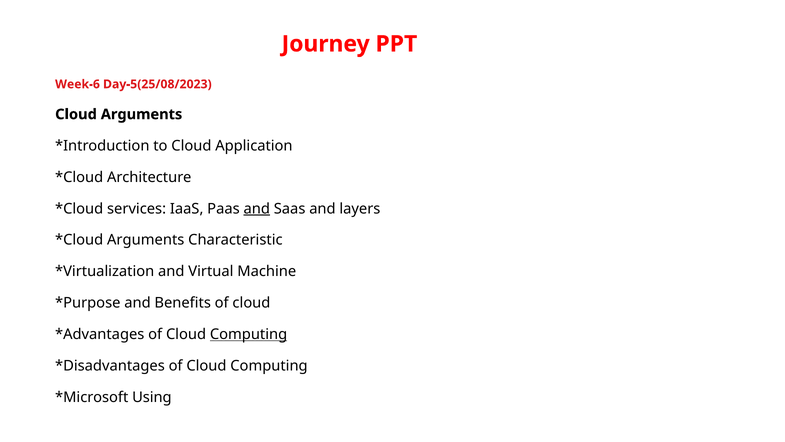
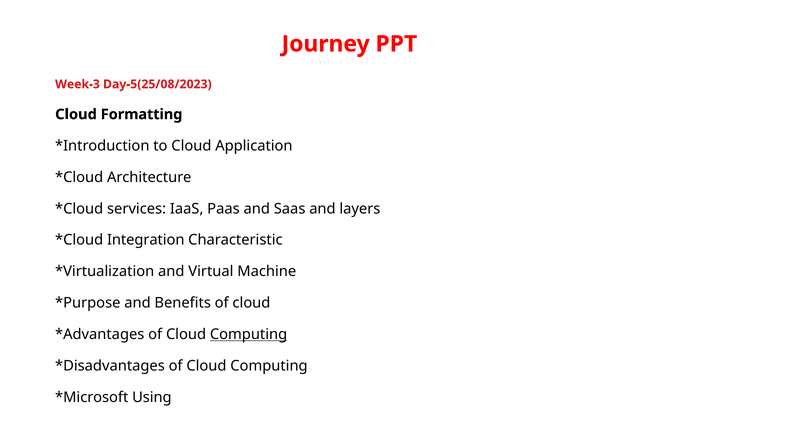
Week-6: Week-6 -> Week-3
Cloud Arguments: Arguments -> Formatting
and at (257, 208) underline: present -> none
Arguments at (146, 240): Arguments -> Integration
